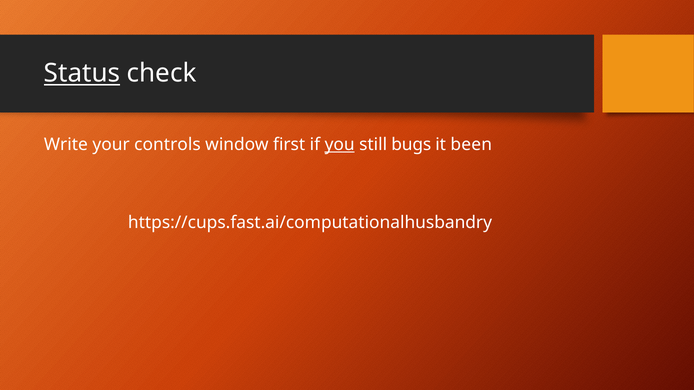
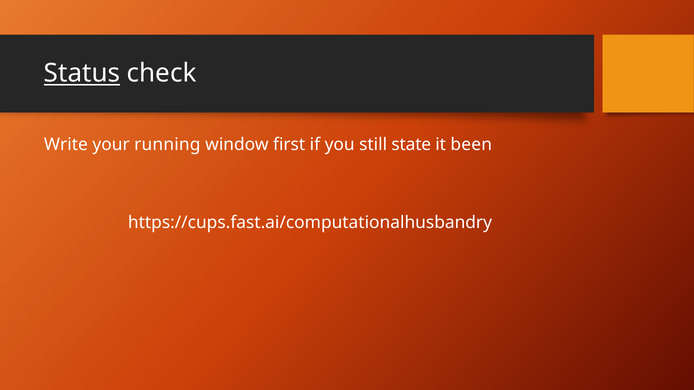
controls: controls -> running
you underline: present -> none
bugs: bugs -> state
